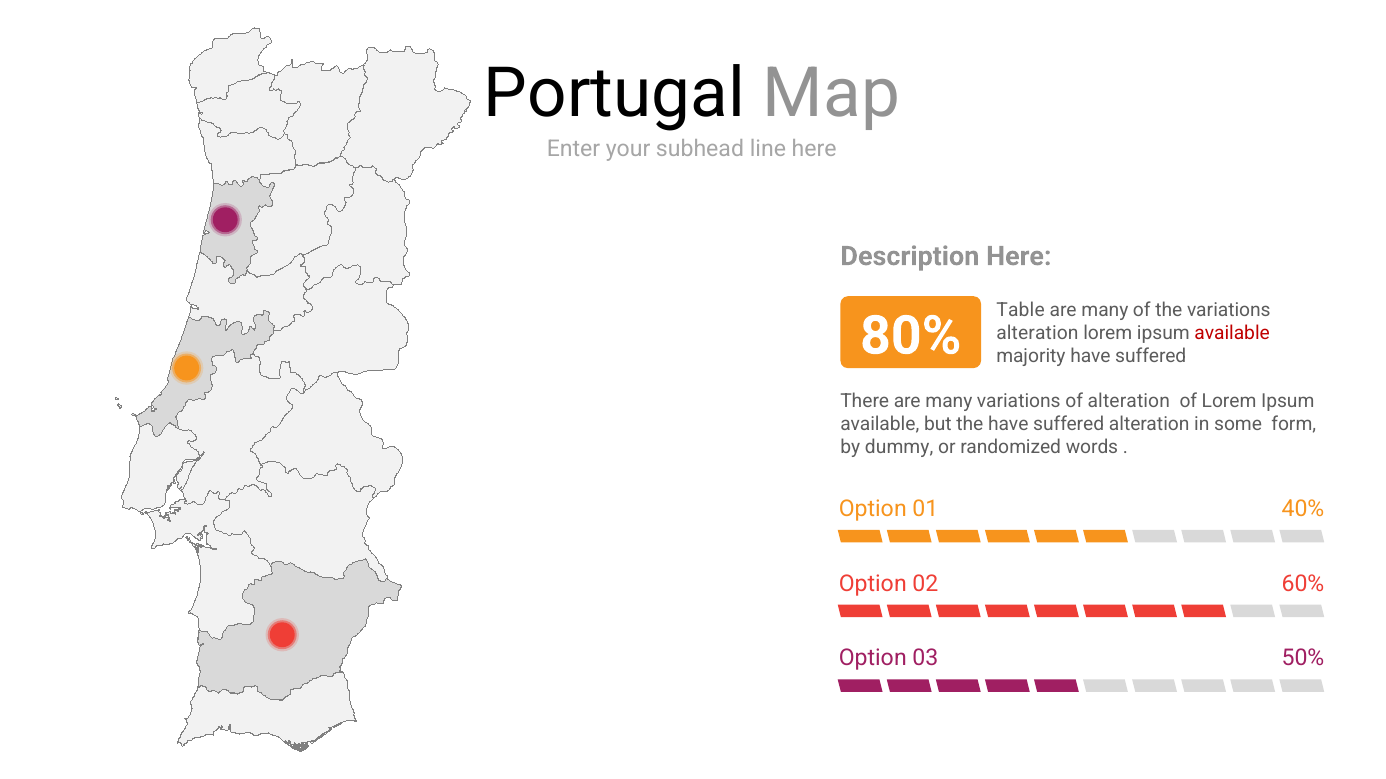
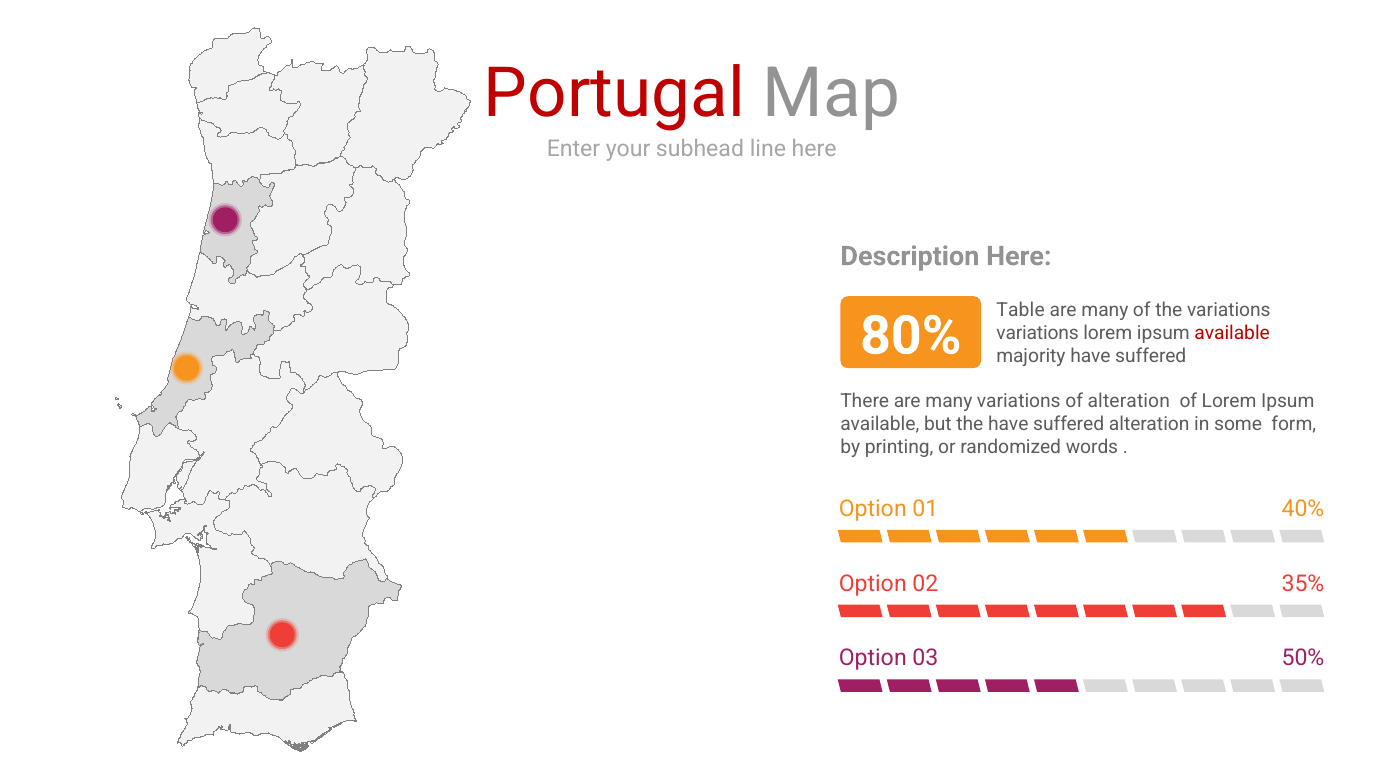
Portugal colour: black -> red
alteration at (1037, 333): alteration -> variations
dummy: dummy -> printing
60%: 60% -> 35%
